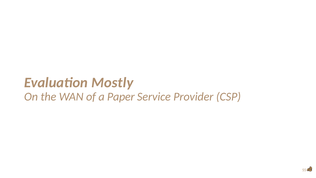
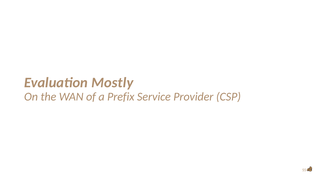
Paper: Paper -> Prefix
